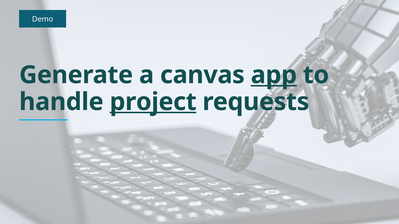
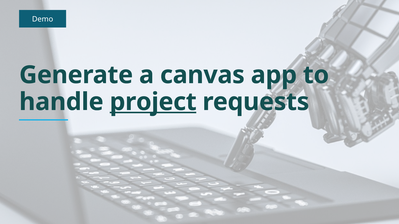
app underline: present -> none
